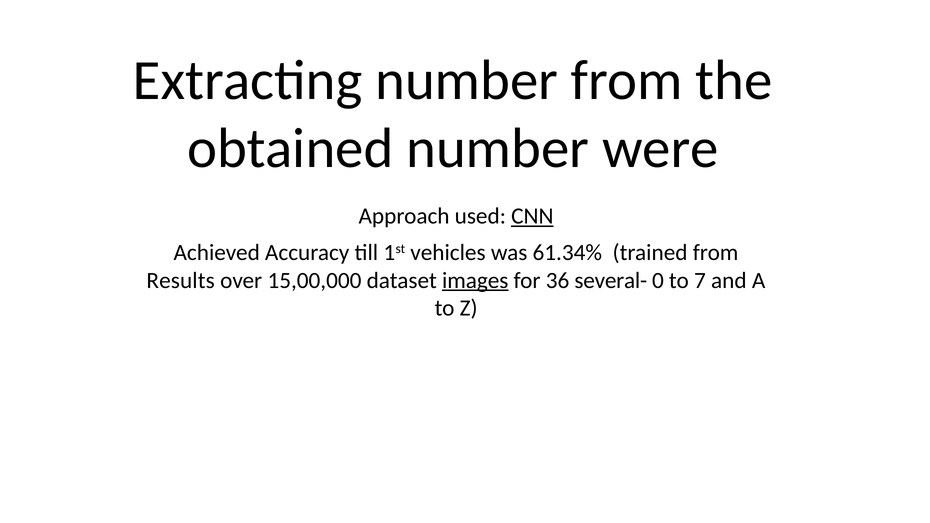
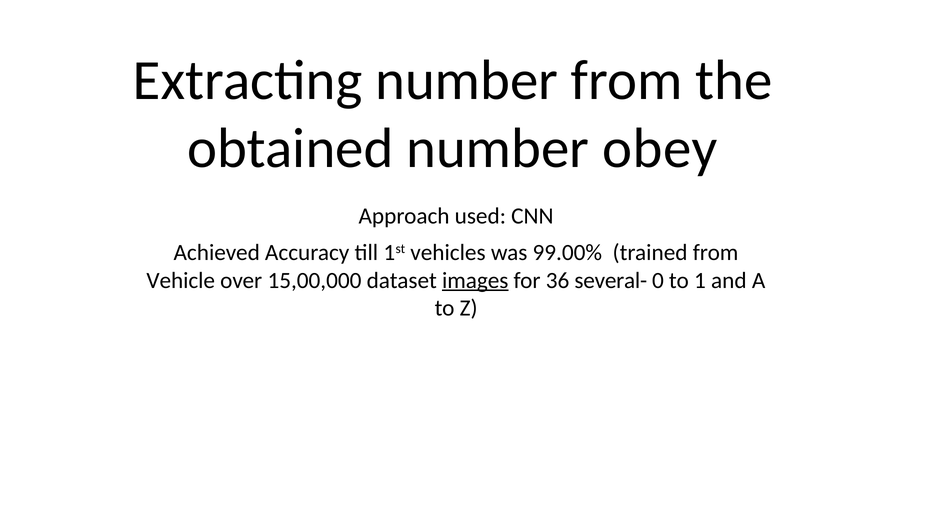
were: were -> obey
CNN underline: present -> none
61.34%: 61.34% -> 99.00%
Results: Results -> Vehicle
7: 7 -> 1
